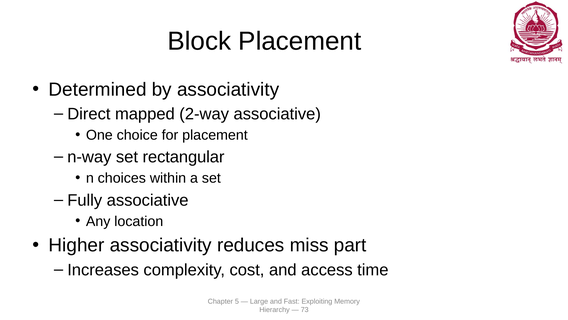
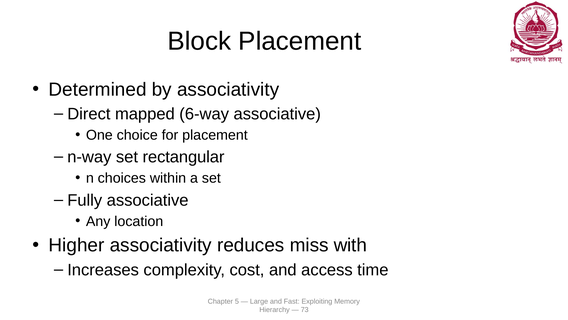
2-way: 2-way -> 6-way
part: part -> with
